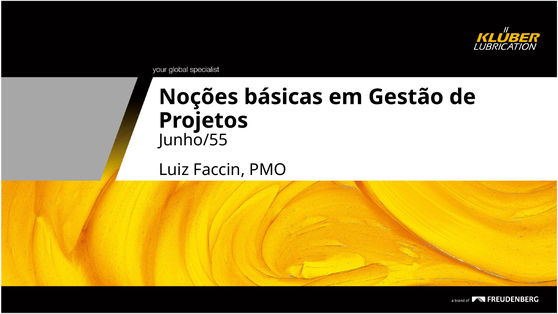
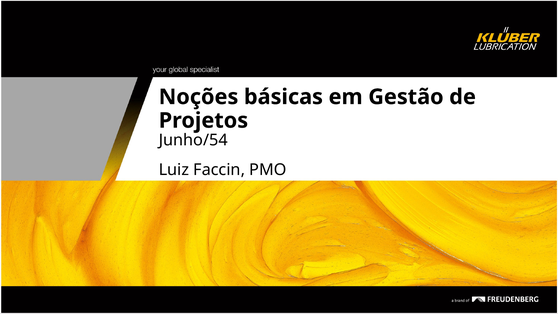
Junho/55: Junho/55 -> Junho/54
